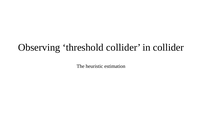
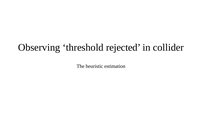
threshold collider: collider -> rejected
